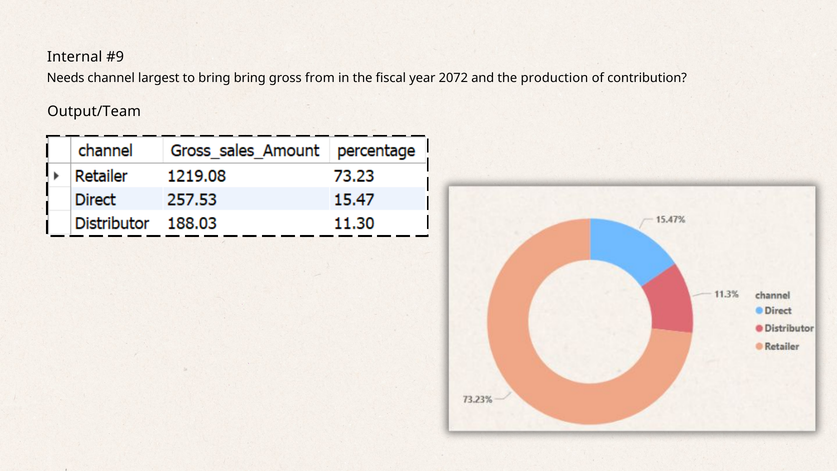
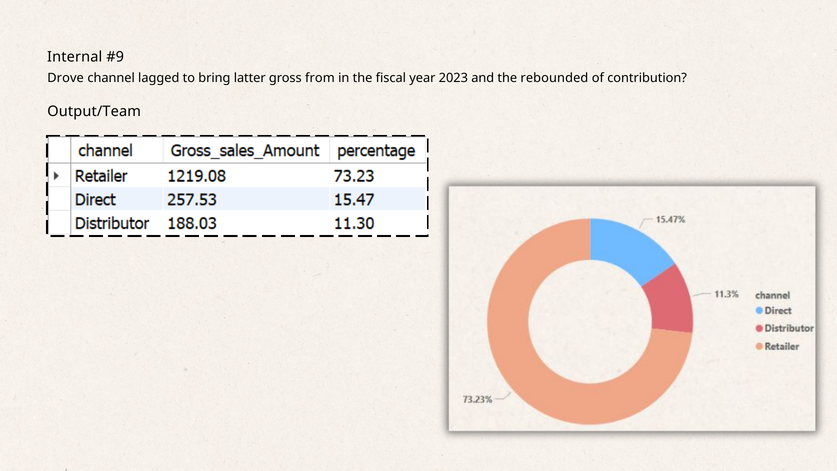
Needs: Needs -> Drove
largest: largest -> lagged
bring bring: bring -> latter
2072: 2072 -> 2023
production: production -> rebounded
